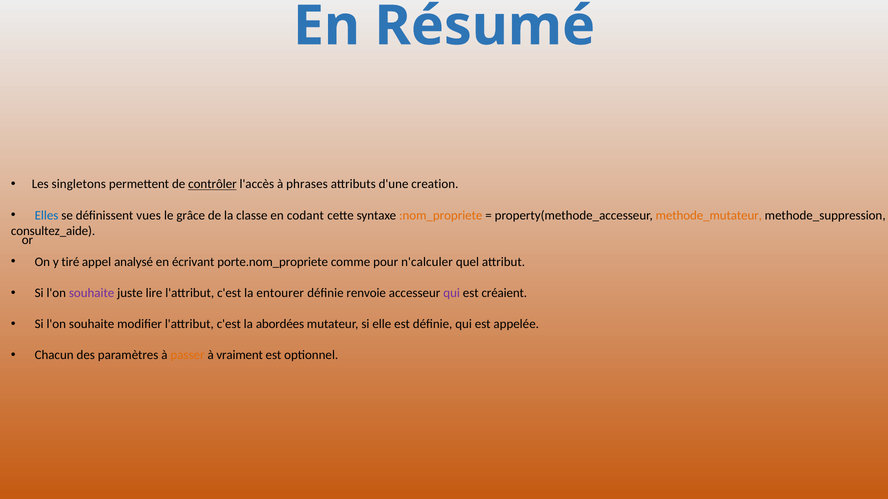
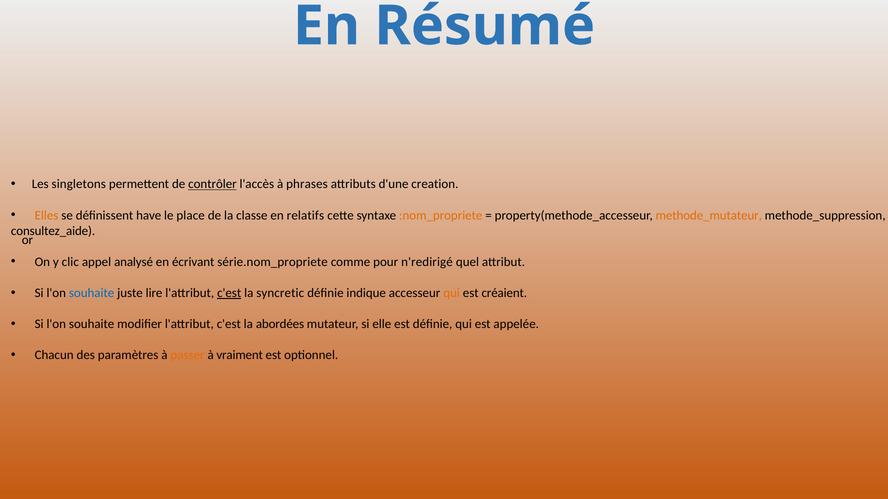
Elles colour: blue -> orange
vues: vues -> have
grâce: grâce -> place
codant: codant -> relatifs
tiré: tiré -> clic
porte.nom_propriete: porte.nom_propriete -> série.nom_propriete
n'calculer: n'calculer -> n'redirigé
souhaite at (92, 293) colour: purple -> blue
c'est at (229, 293) underline: none -> present
entourer: entourer -> syncretic
renvoie: renvoie -> indique
qui at (452, 293) colour: purple -> orange
